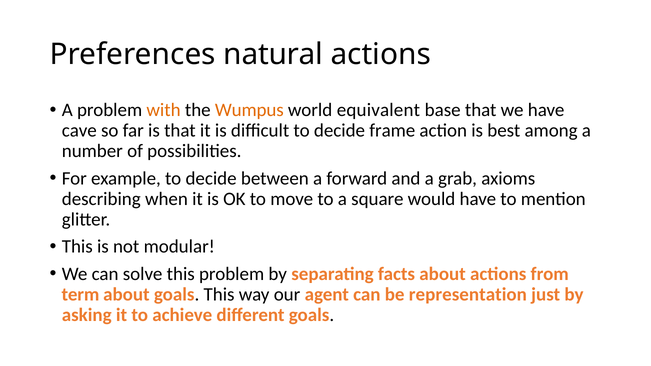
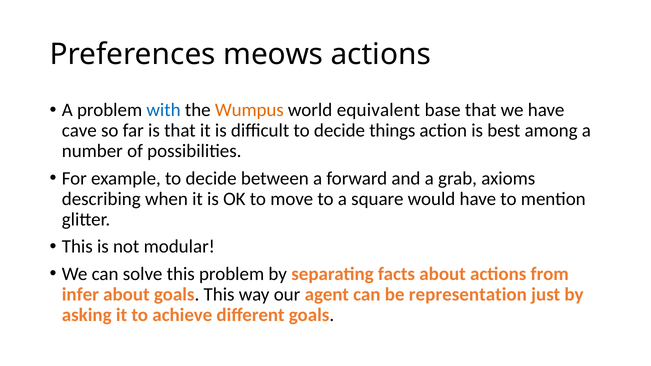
natural: natural -> meows
with colour: orange -> blue
frame: frame -> things
term: term -> infer
